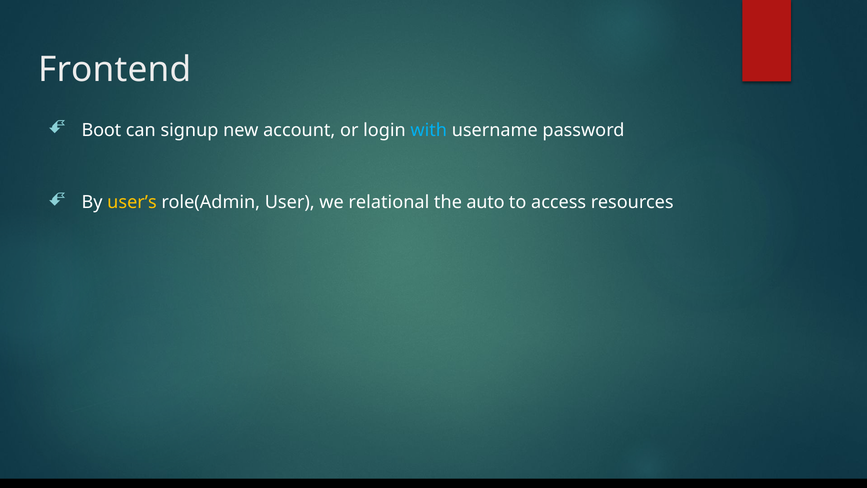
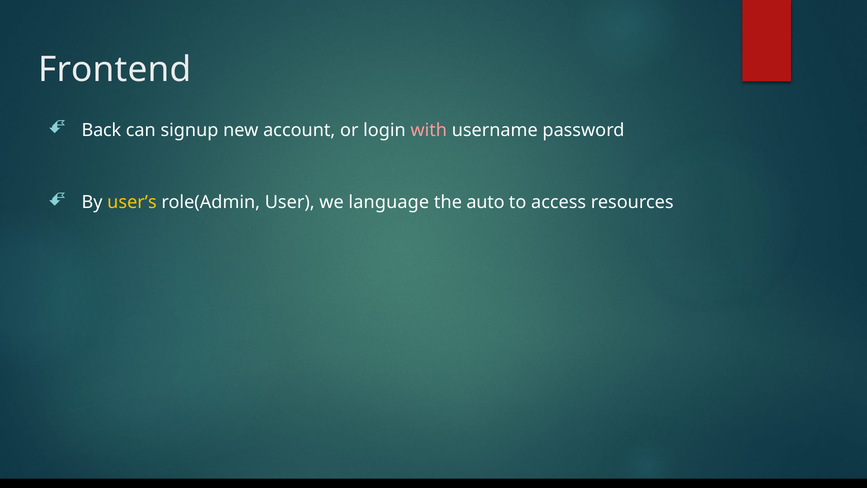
Boot: Boot -> Back
with colour: light blue -> pink
relational: relational -> language
